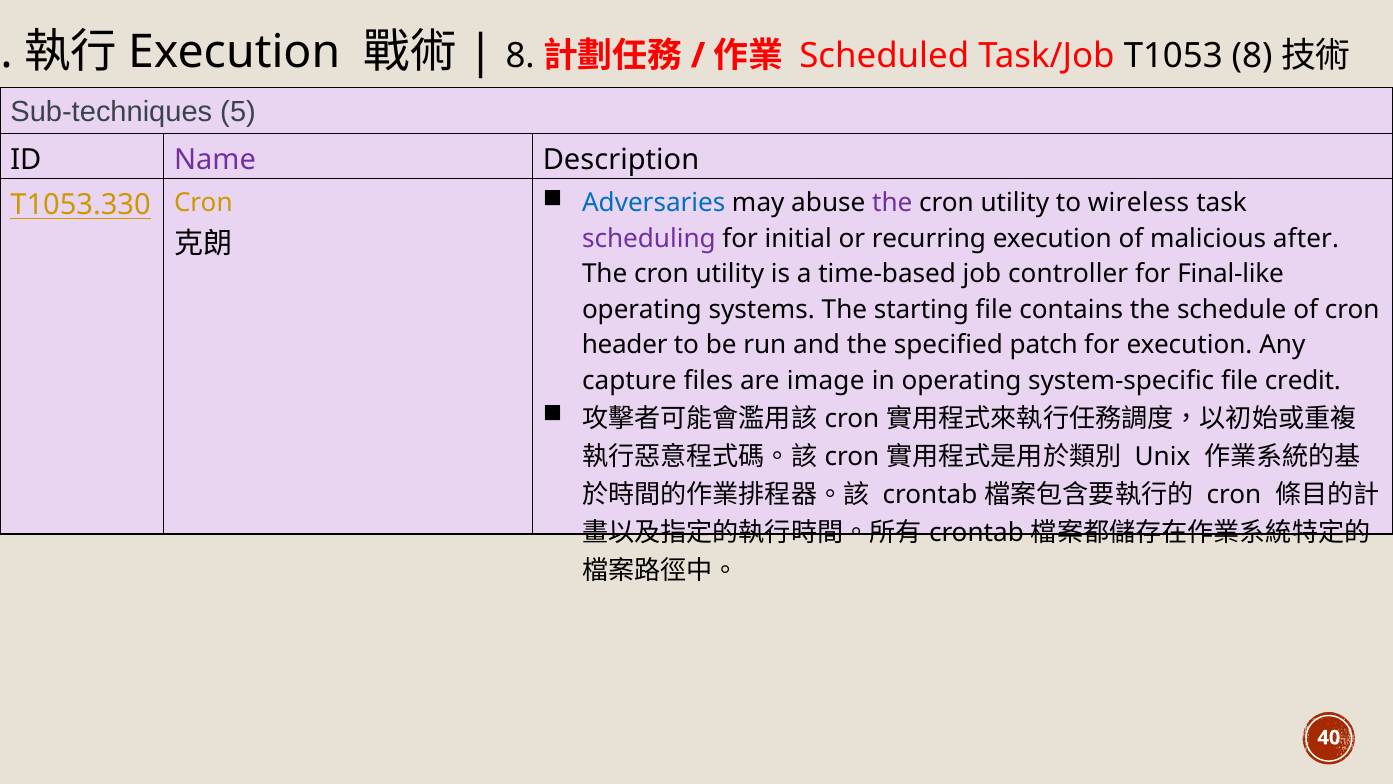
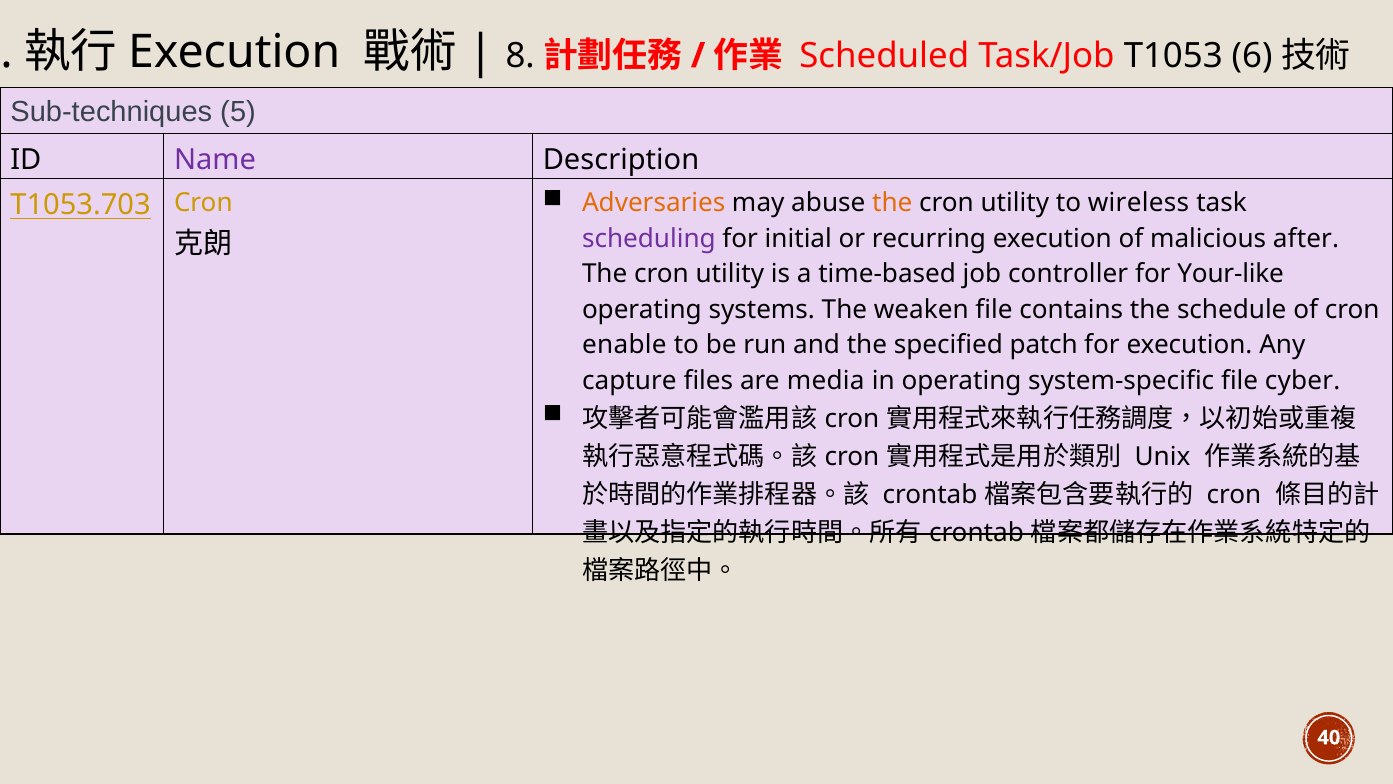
T1053 8: 8 -> 6
Adversaries colour: blue -> orange
the at (892, 203) colour: purple -> orange
T1053.330: T1053.330 -> T1053.703
Final-like: Final-like -> Your-like
starting: starting -> weaken
header: header -> enable
image: image -> media
credit: credit -> cyber
